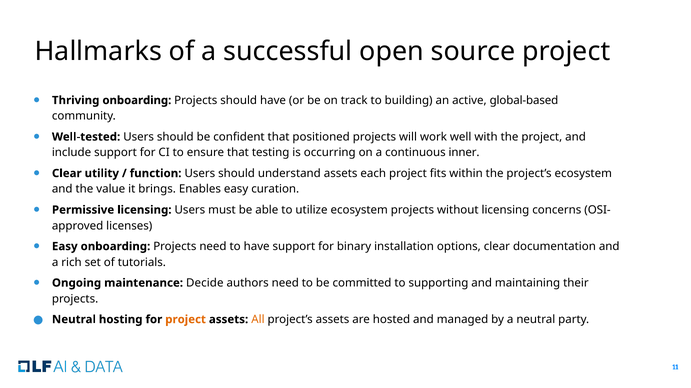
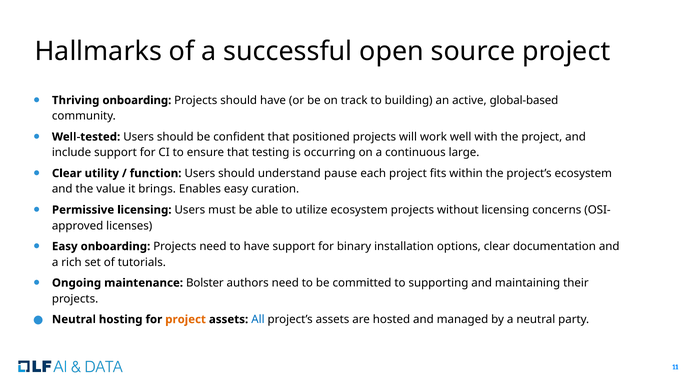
inner: inner -> large
understand assets: assets -> pause
Decide: Decide -> Bolster
All colour: orange -> blue
